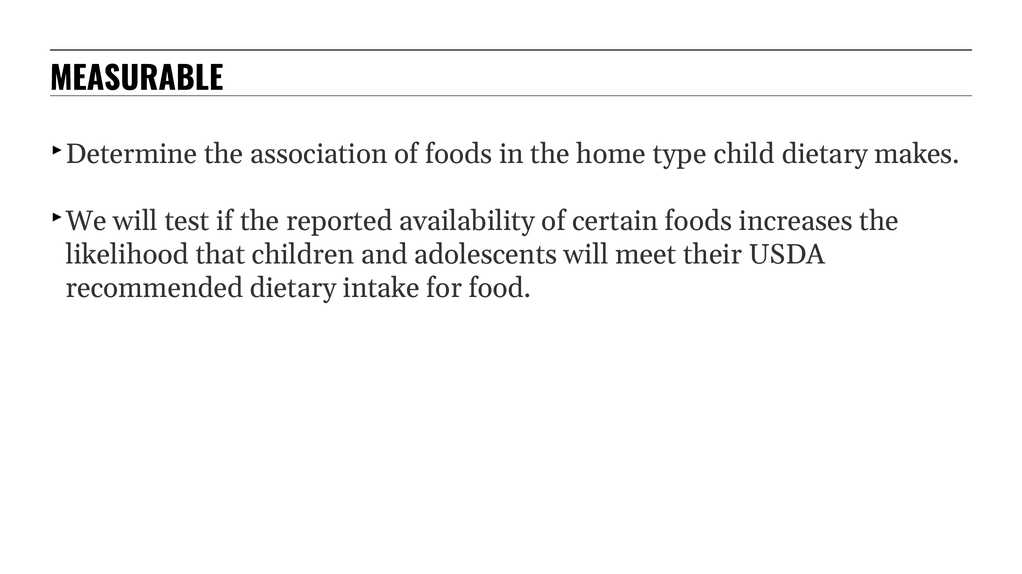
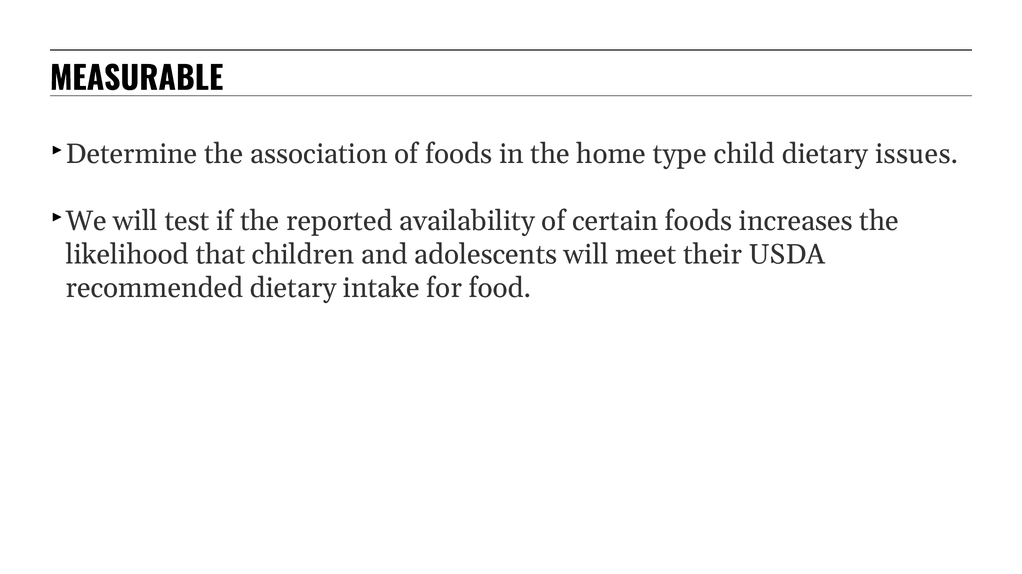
makes: makes -> issues
